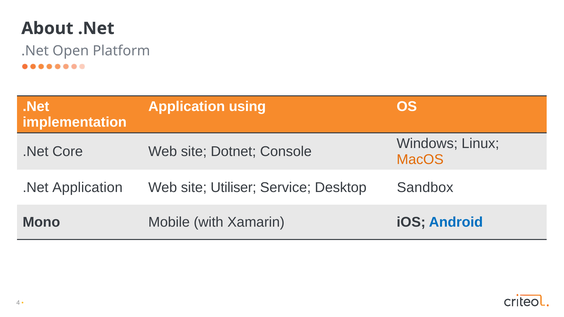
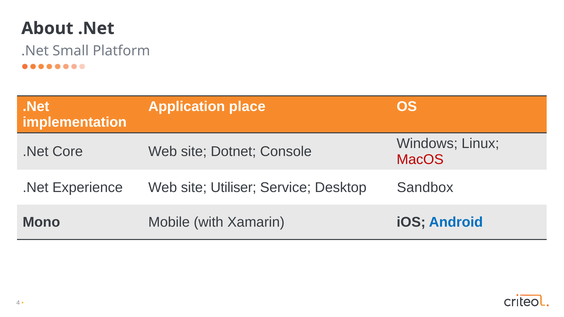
Open: Open -> Small
using: using -> place
MacOS colour: orange -> red
.Net Application: Application -> Experience
